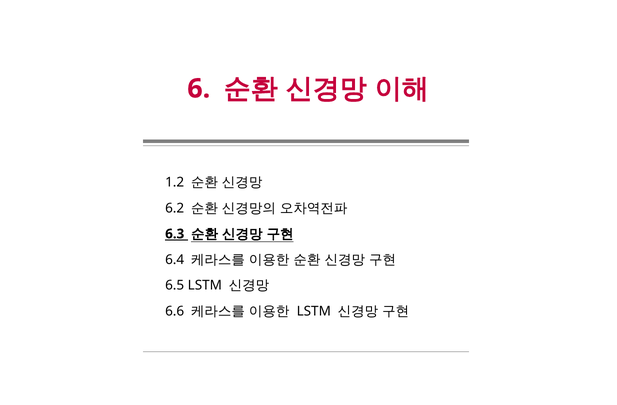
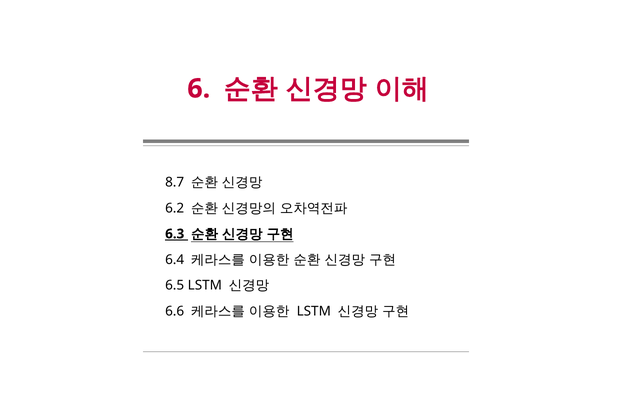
1.2: 1.2 -> 8.7
